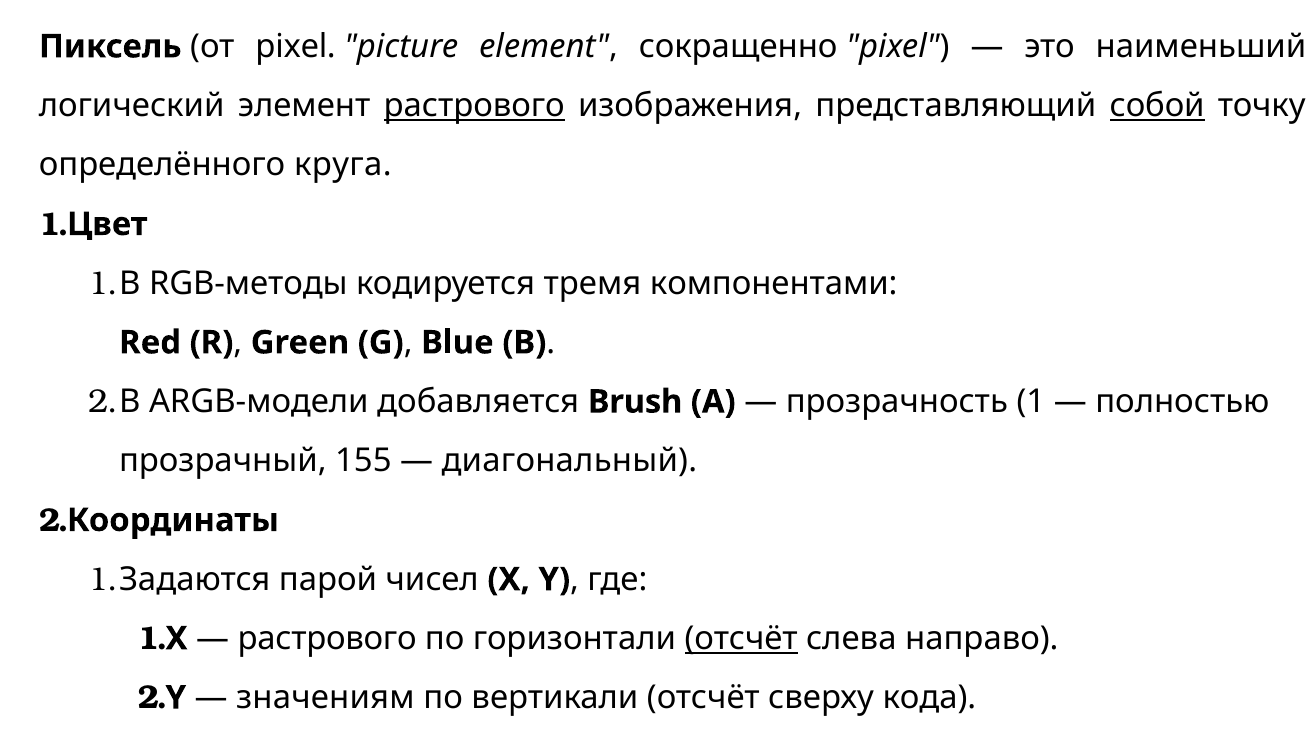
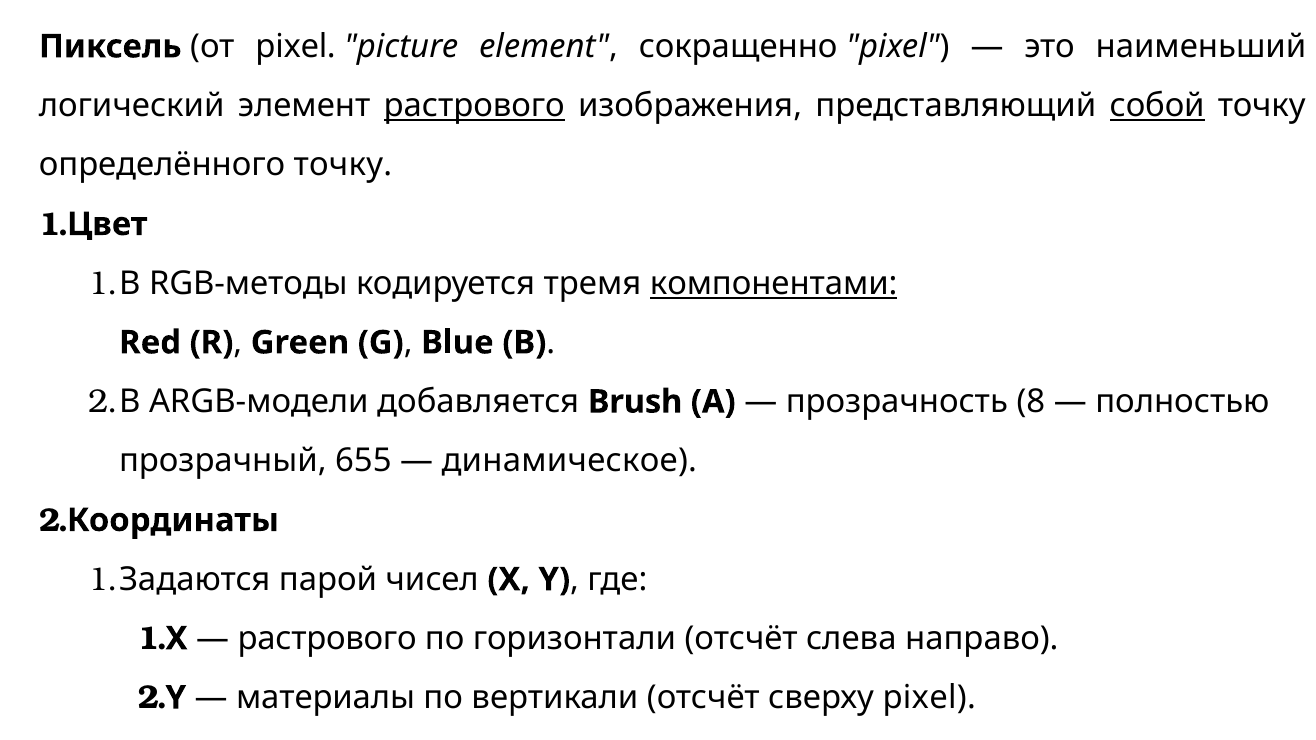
определённого круга: круга -> точку
компонентами underline: none -> present
прозрачность 1: 1 -> 8
155: 155 -> 655
диагональный: диагональный -> динамическое
отсчёт at (741, 639) underline: present -> none
значениям: значениям -> материалы
сверху кода: кода -> pixel
